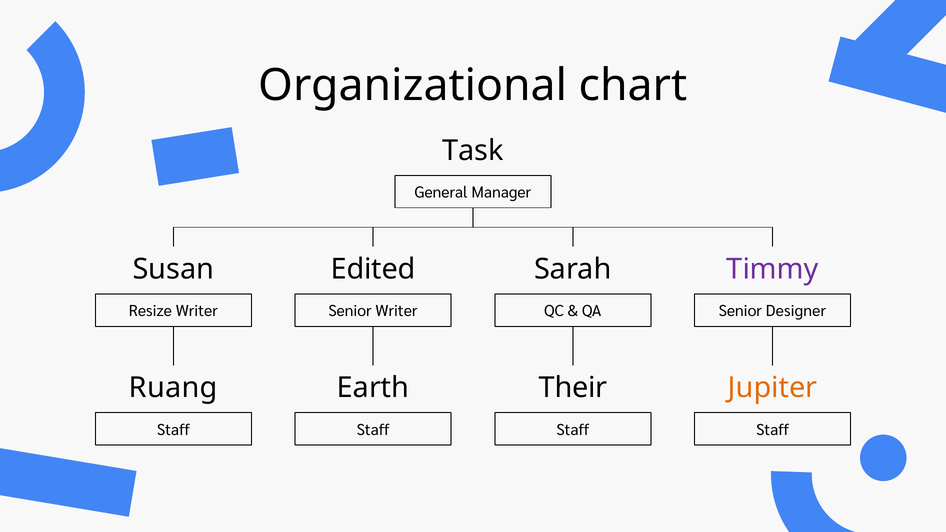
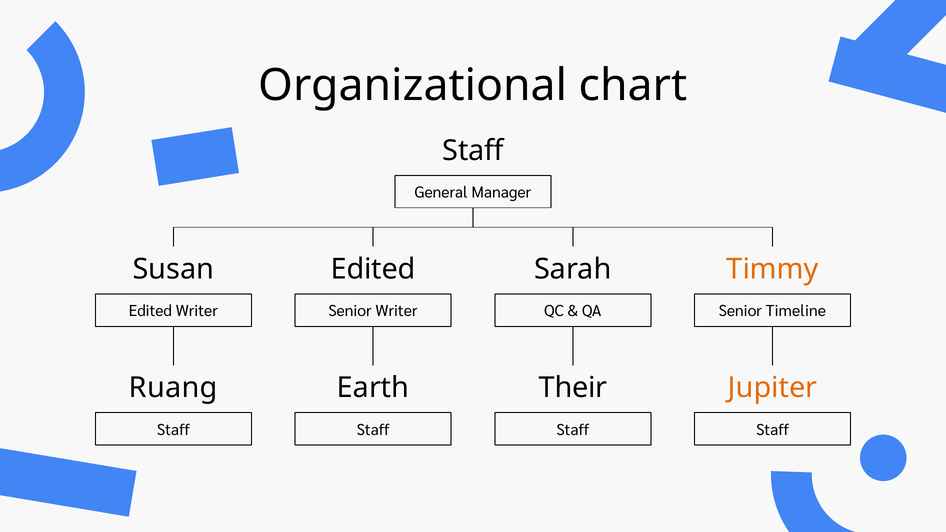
Task at (473, 151): Task -> Staff
Timmy colour: purple -> orange
Resize at (150, 311): Resize -> Edited
Designer: Designer -> Timeline
